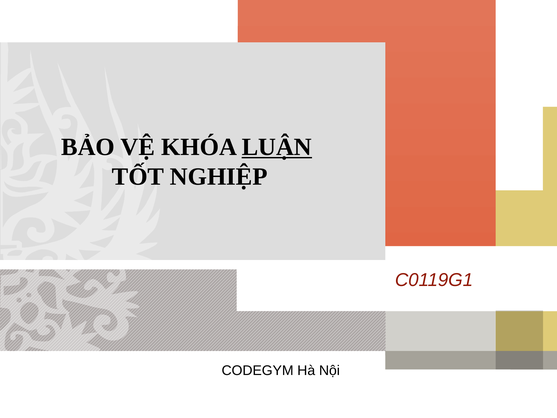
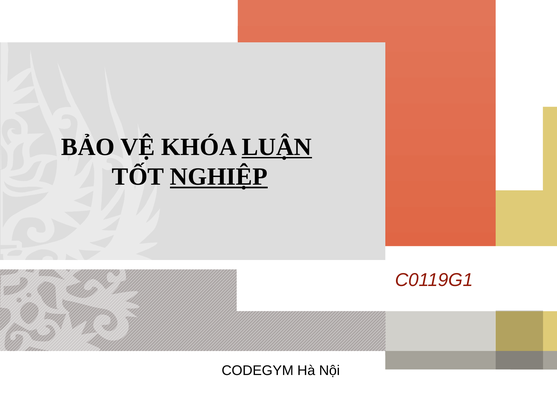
NGHIỆP underline: none -> present
